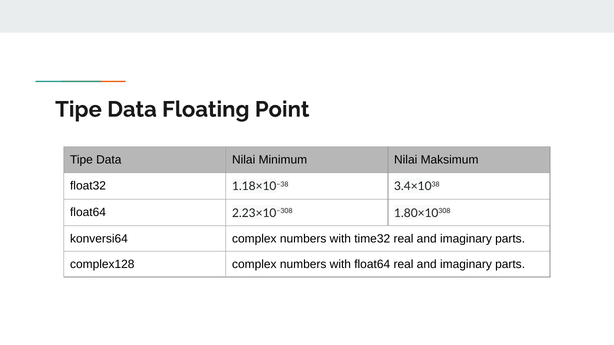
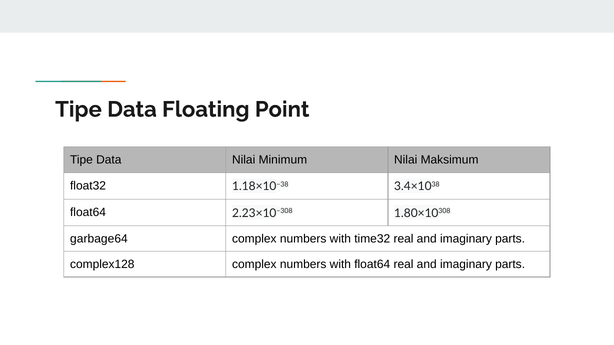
konversi64: konversi64 -> garbage64
